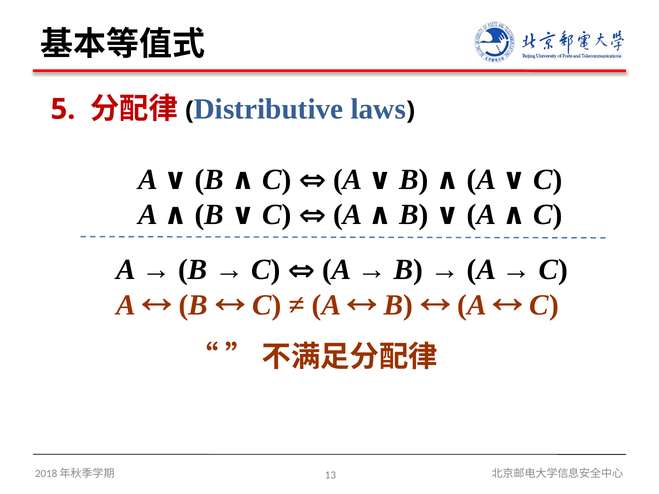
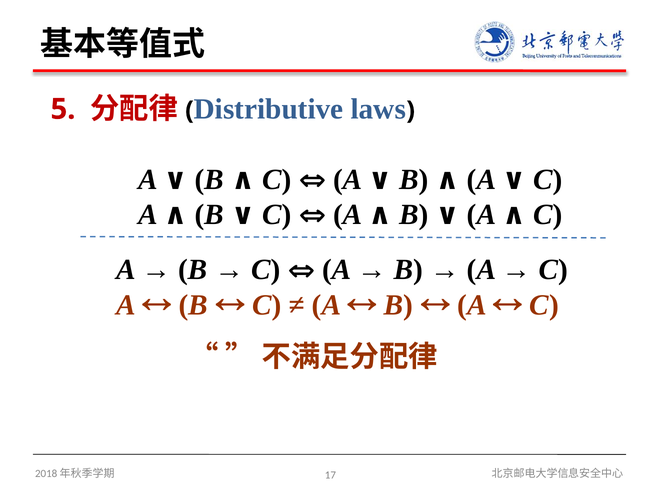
13: 13 -> 17
